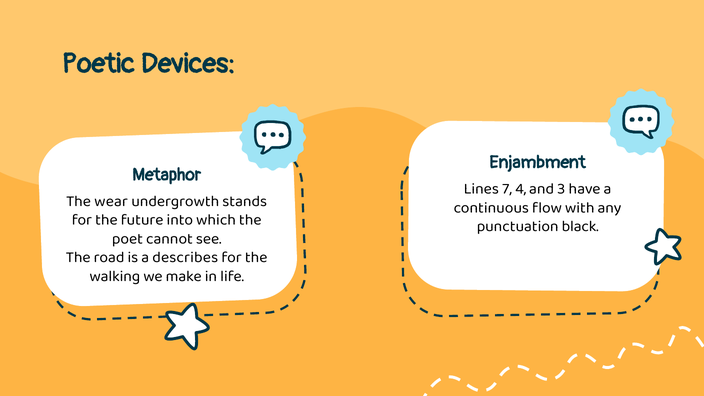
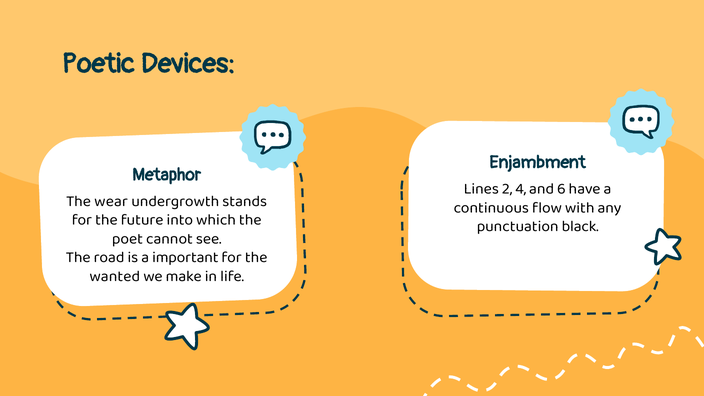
7: 7 -> 2
3: 3 -> 6
describes: describes -> important
walking: walking -> wanted
